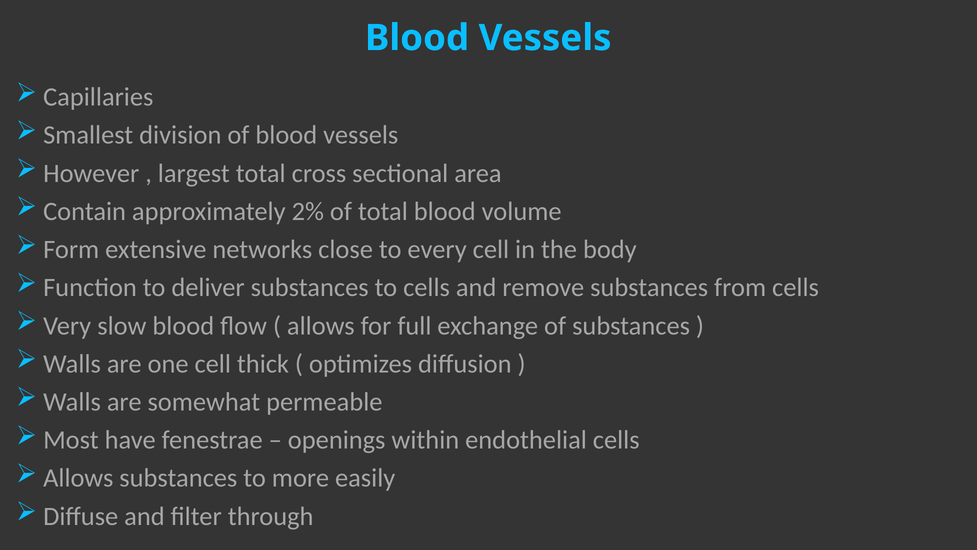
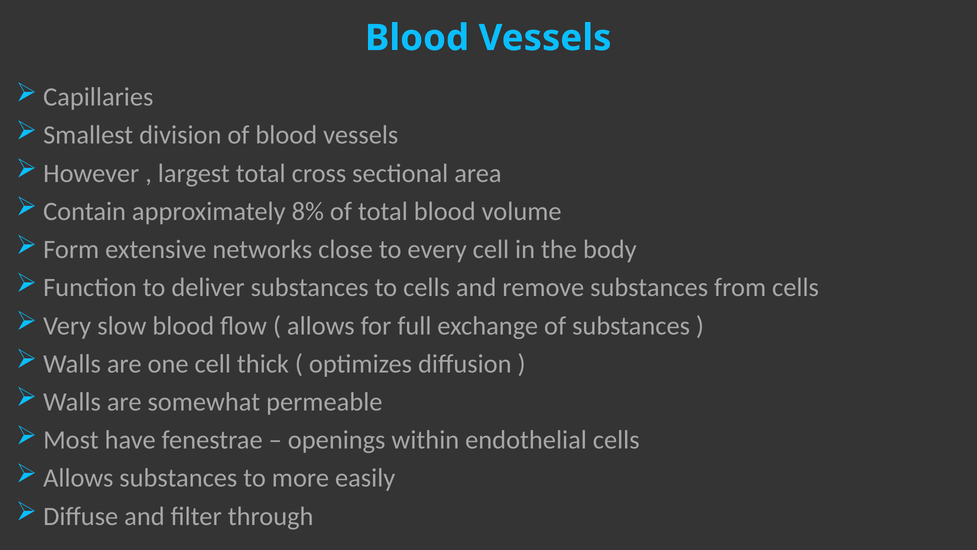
2%: 2% -> 8%
